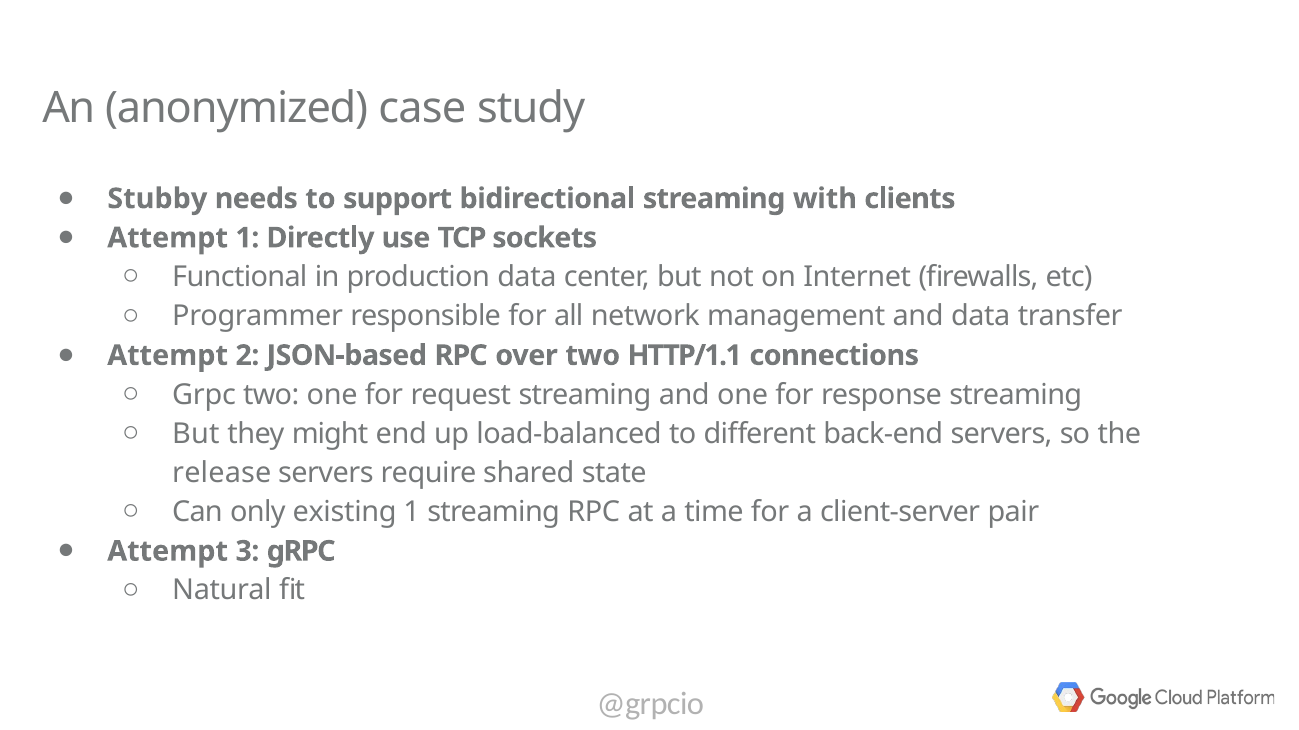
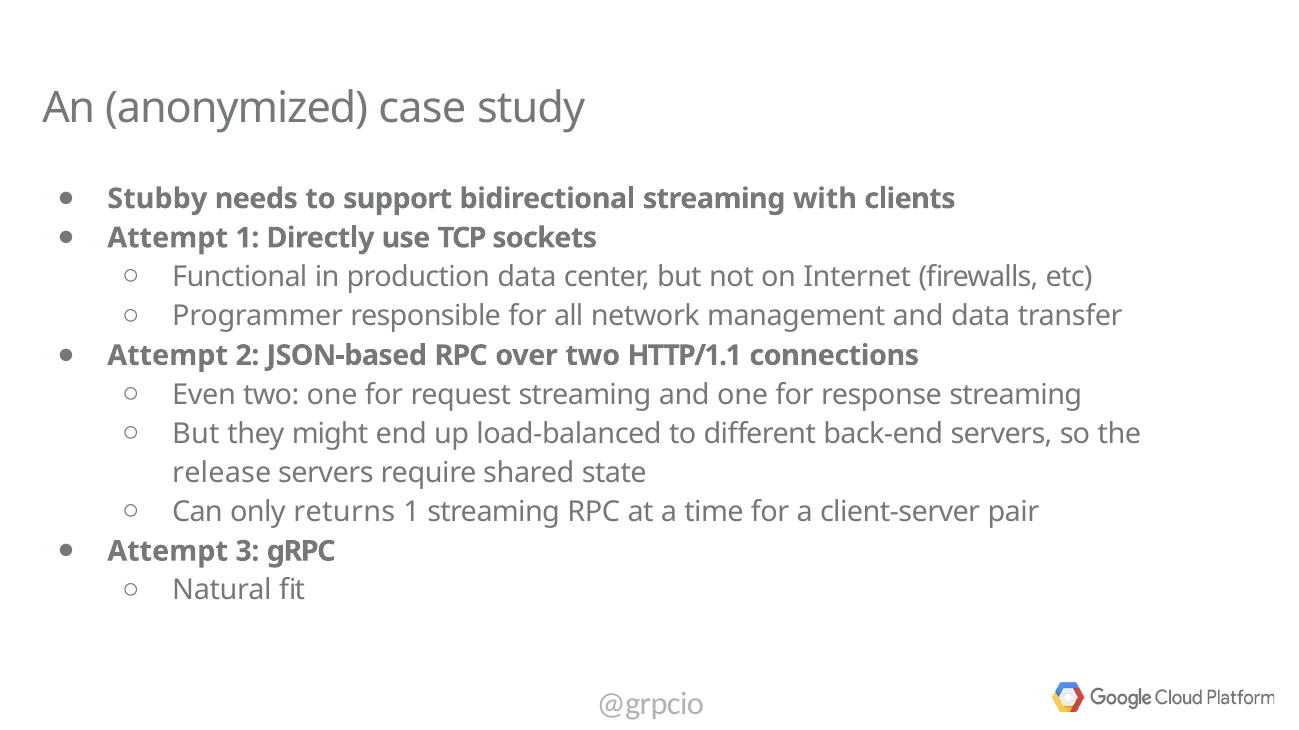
Grpc at (204, 395): Grpc -> Even
existing: existing -> returns
